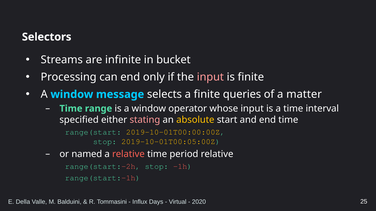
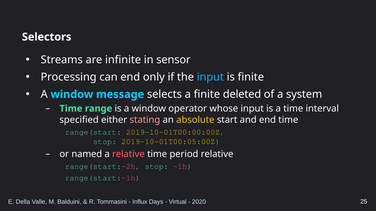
bucket: bucket -> sensor
input at (210, 77) colour: pink -> light blue
queries: queries -> deleted
matter: matter -> system
